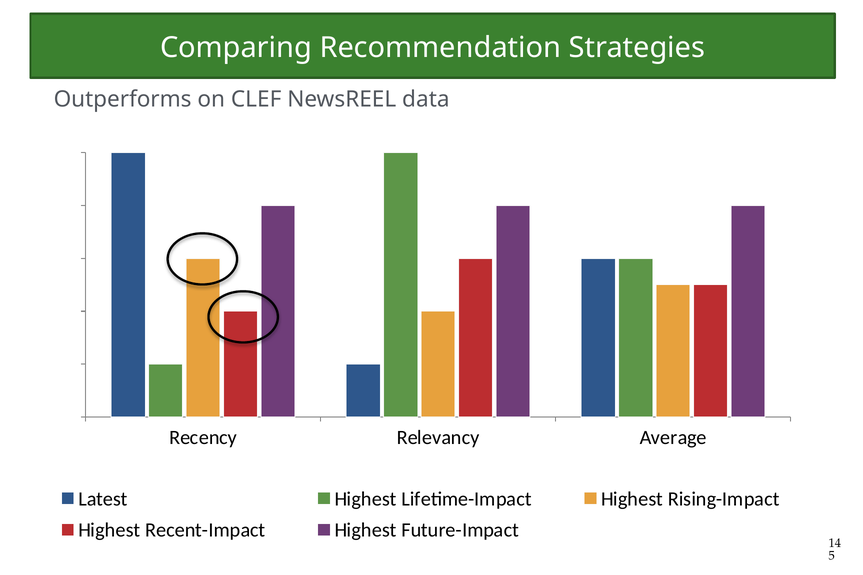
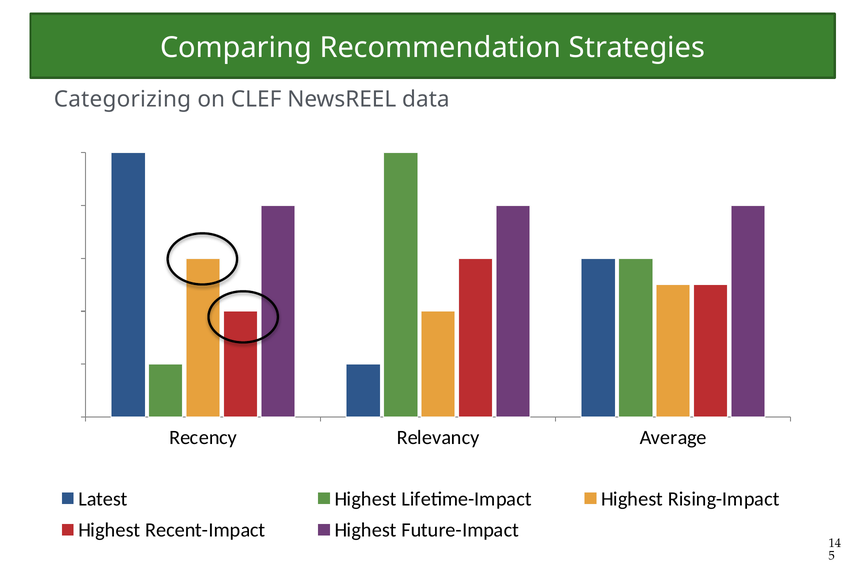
Outperforms: Outperforms -> Categorizing
